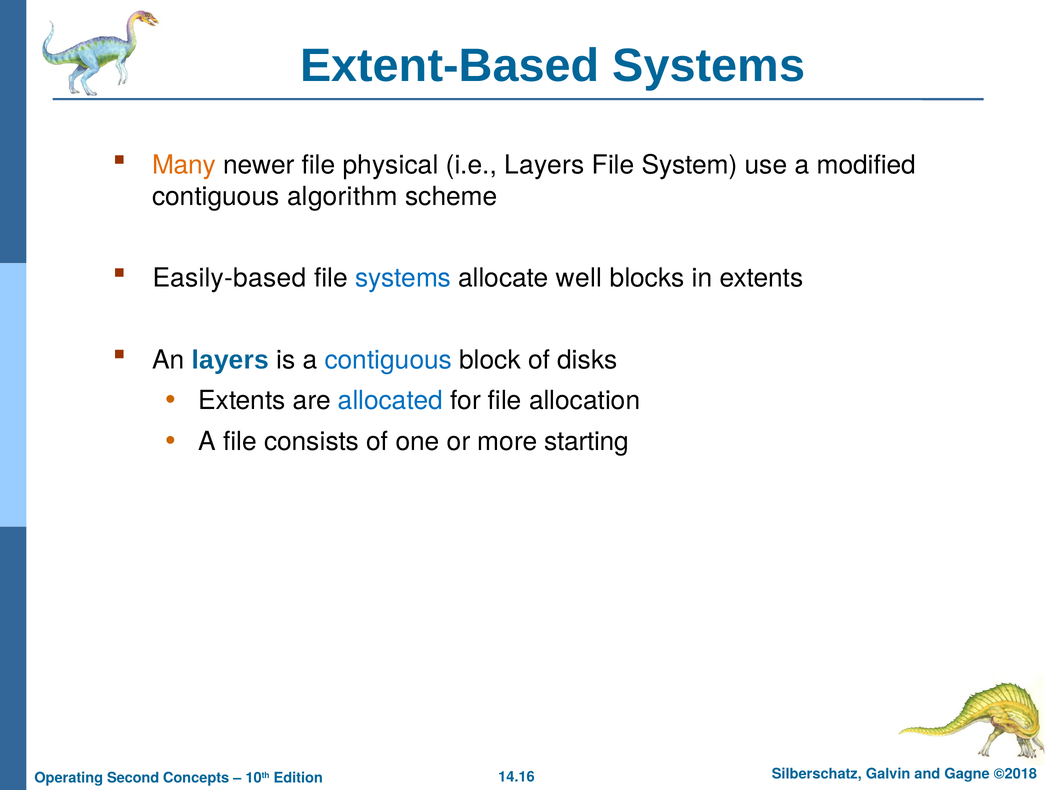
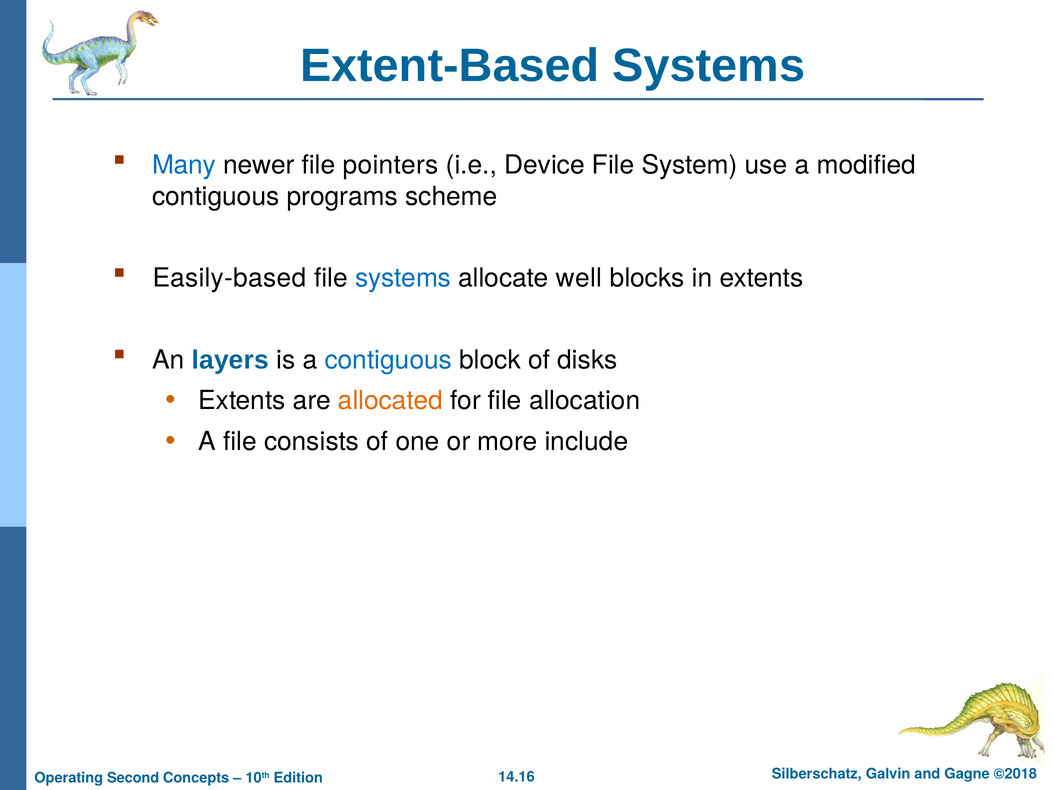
Many colour: orange -> blue
physical: physical -> pointers
i.e Layers: Layers -> Device
algorithm: algorithm -> programs
allocated colour: blue -> orange
starting: starting -> include
